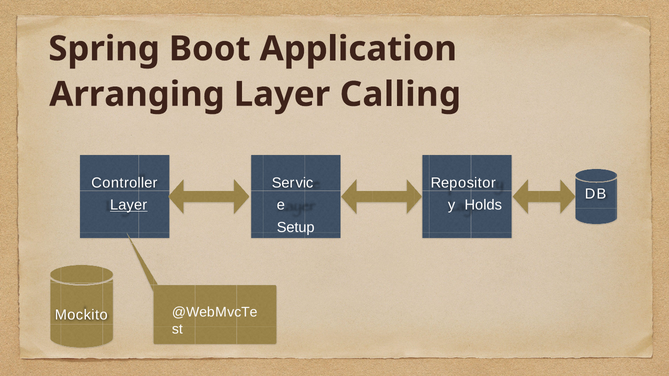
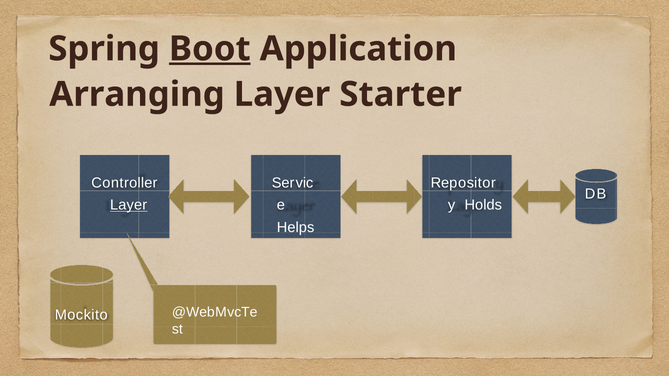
Boot underline: none -> present
Calling: Calling -> Starter
Setup: Setup -> Helps
